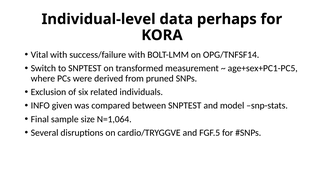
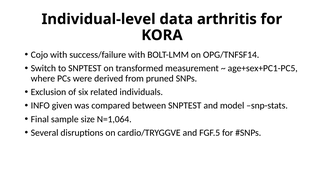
perhaps: perhaps -> arthritis
Vital: Vital -> Cojo
